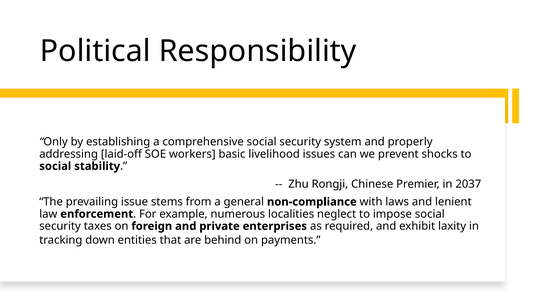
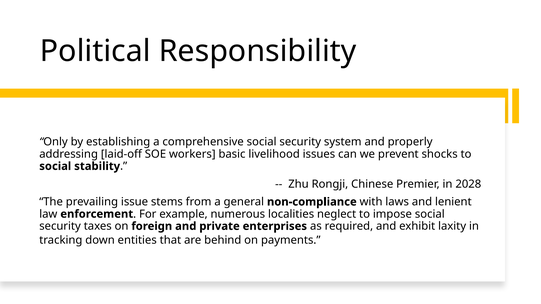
2037: 2037 -> 2028
